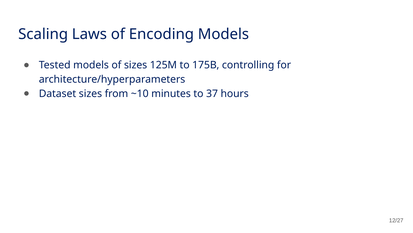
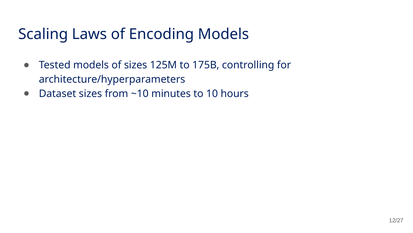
37: 37 -> 10
